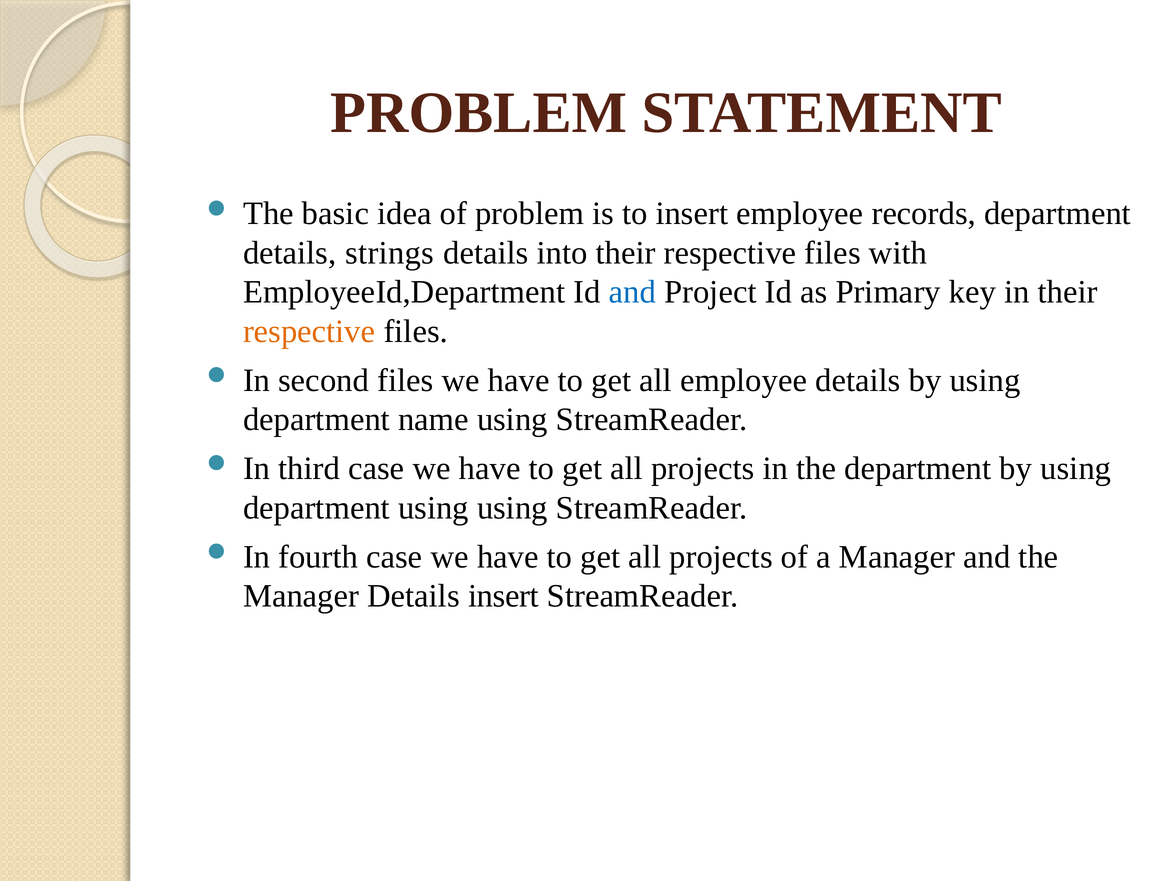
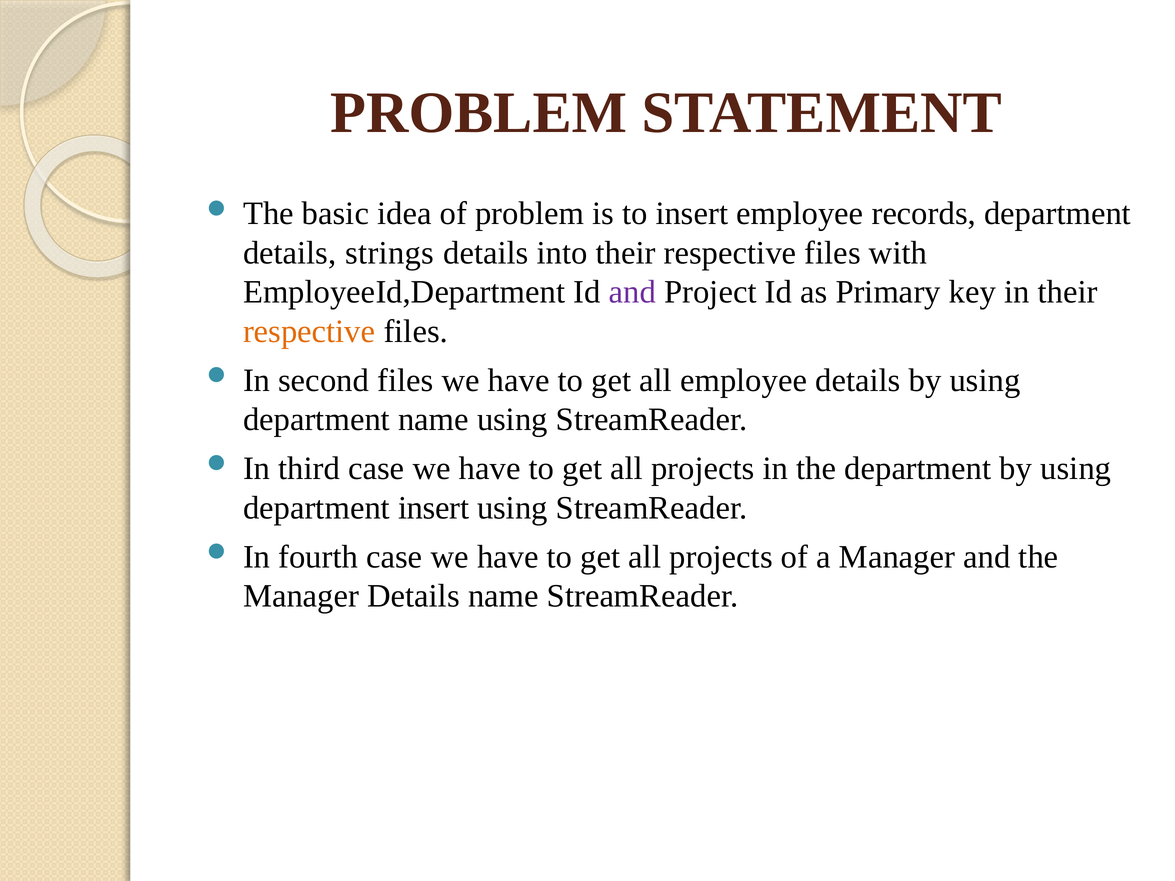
and at (632, 292) colour: blue -> purple
department using: using -> insert
Details insert: insert -> name
